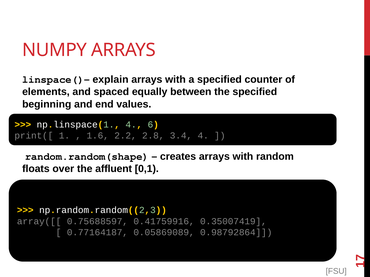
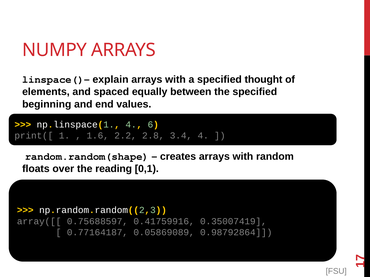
counter: counter -> thought
affluent: affluent -> reading
